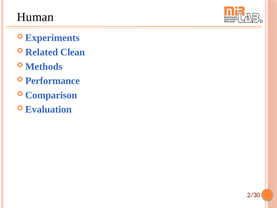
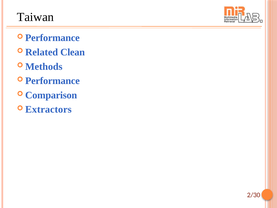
Human: Human -> Taiwan
Experiments at (52, 38): Experiments -> Performance
Evaluation: Evaluation -> Extractors
